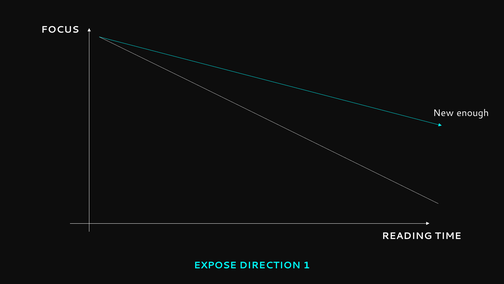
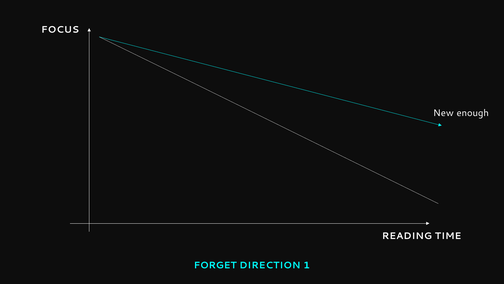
EXPOSE: EXPOSE -> FORGET
